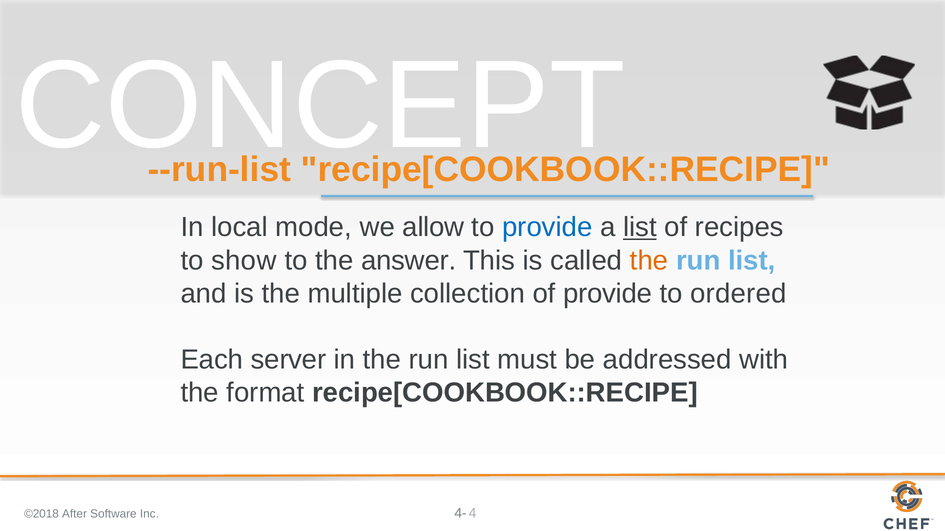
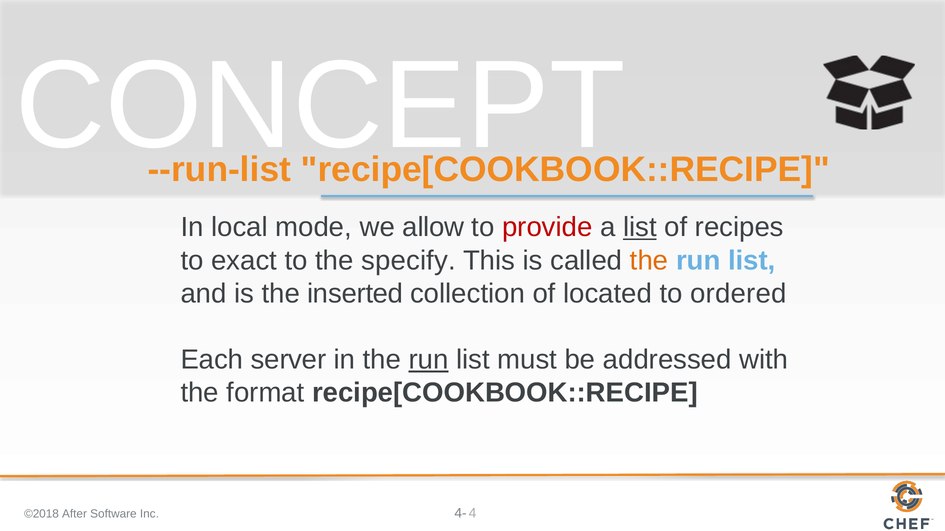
provide at (547, 228) colour: blue -> red
show: show -> exact
answer: answer -> specify
multiple: multiple -> inserted
of provide: provide -> located
run at (429, 360) underline: none -> present
